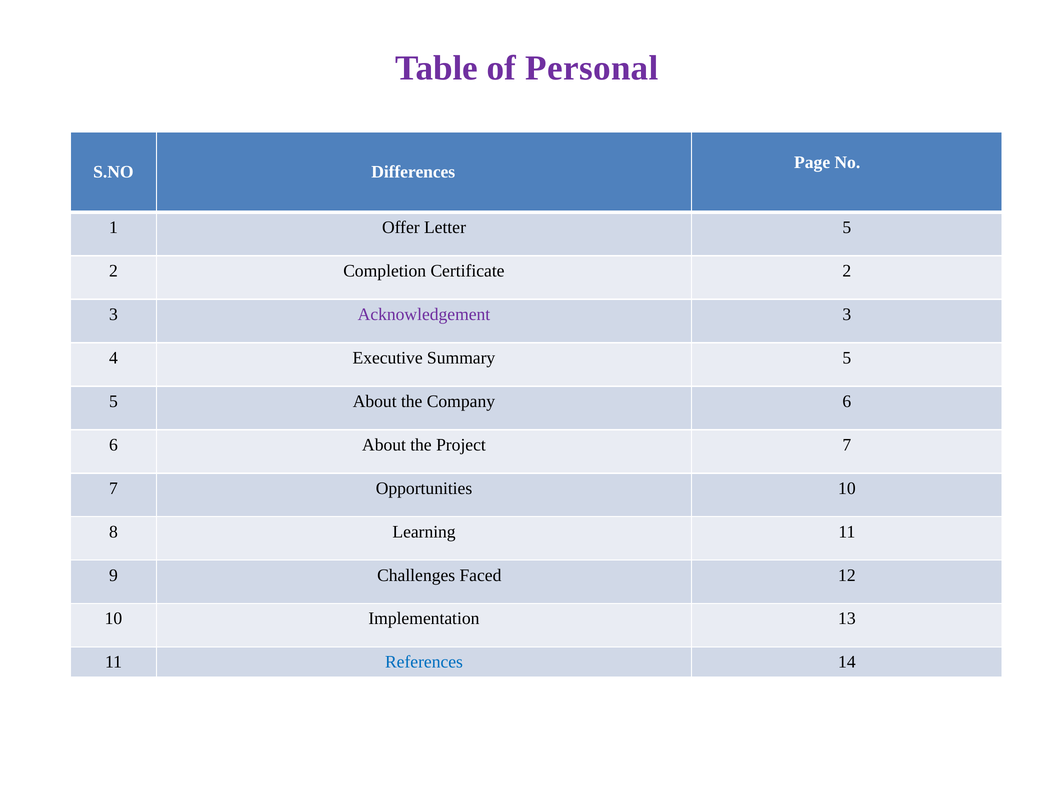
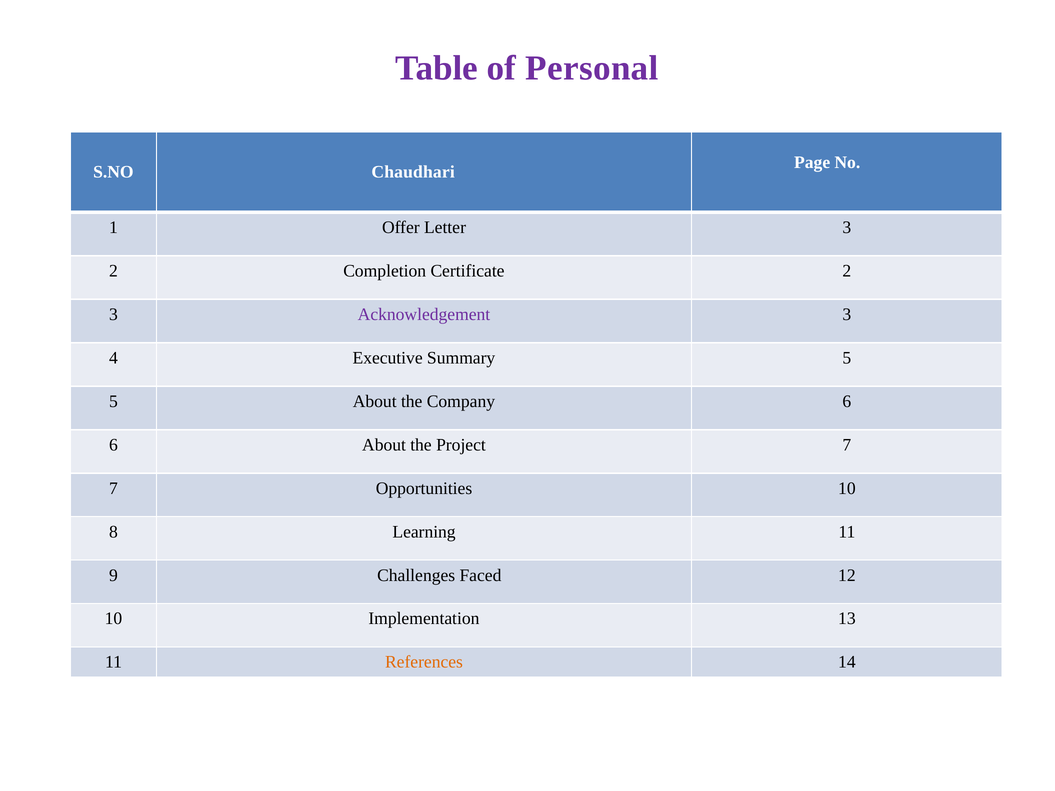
Differences: Differences -> Chaudhari
Letter 5: 5 -> 3
References colour: blue -> orange
